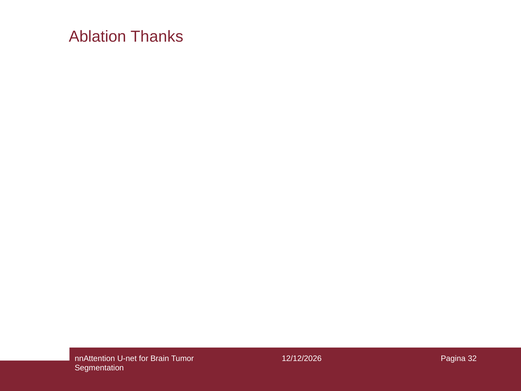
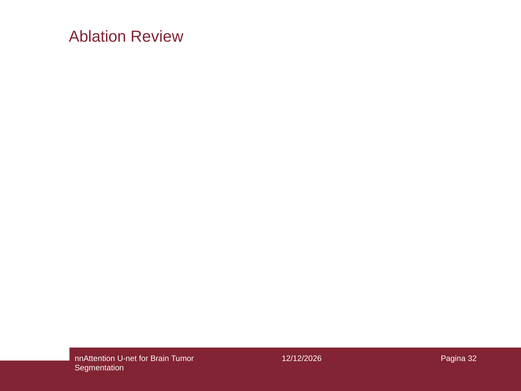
Thanks: Thanks -> Review
